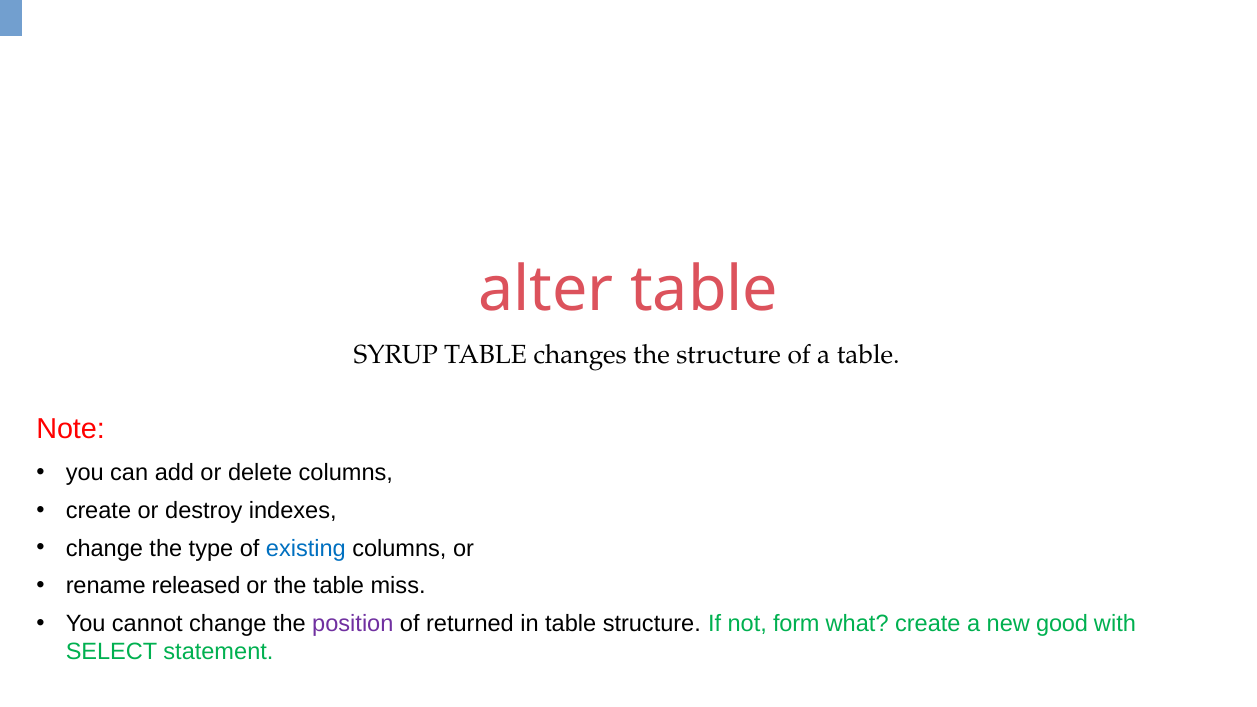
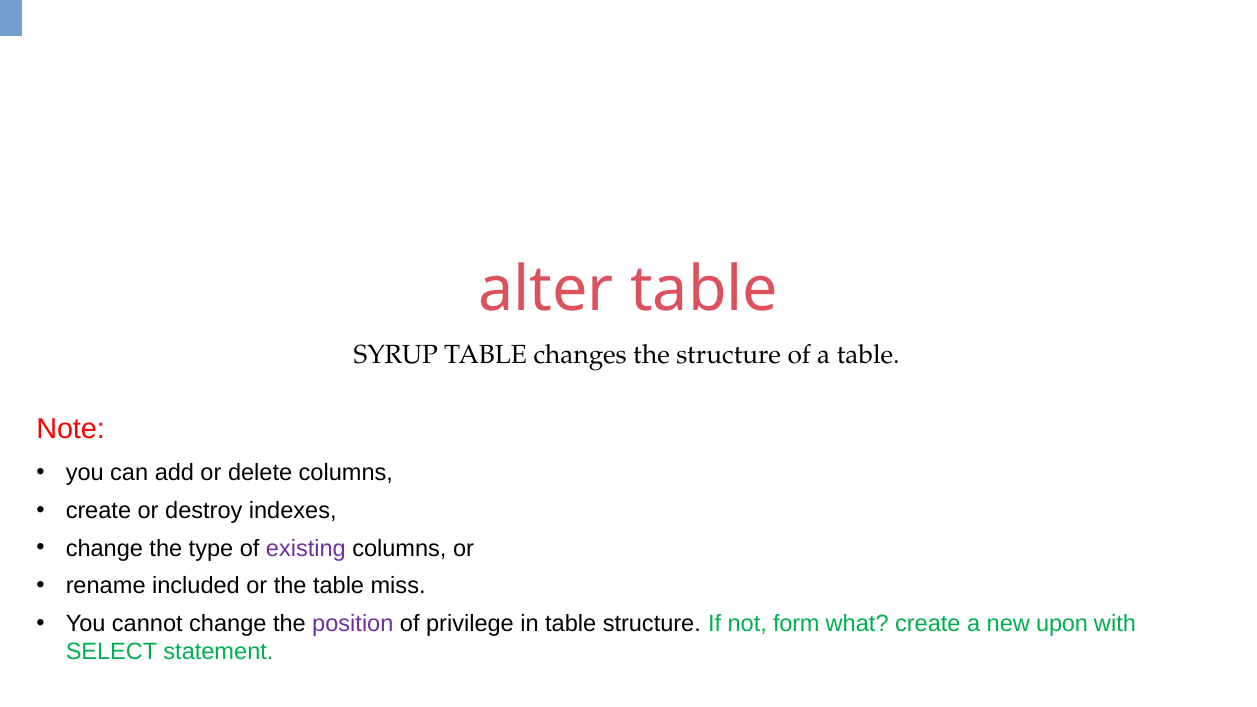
existing colour: blue -> purple
released: released -> included
returned: returned -> privilege
good: good -> upon
